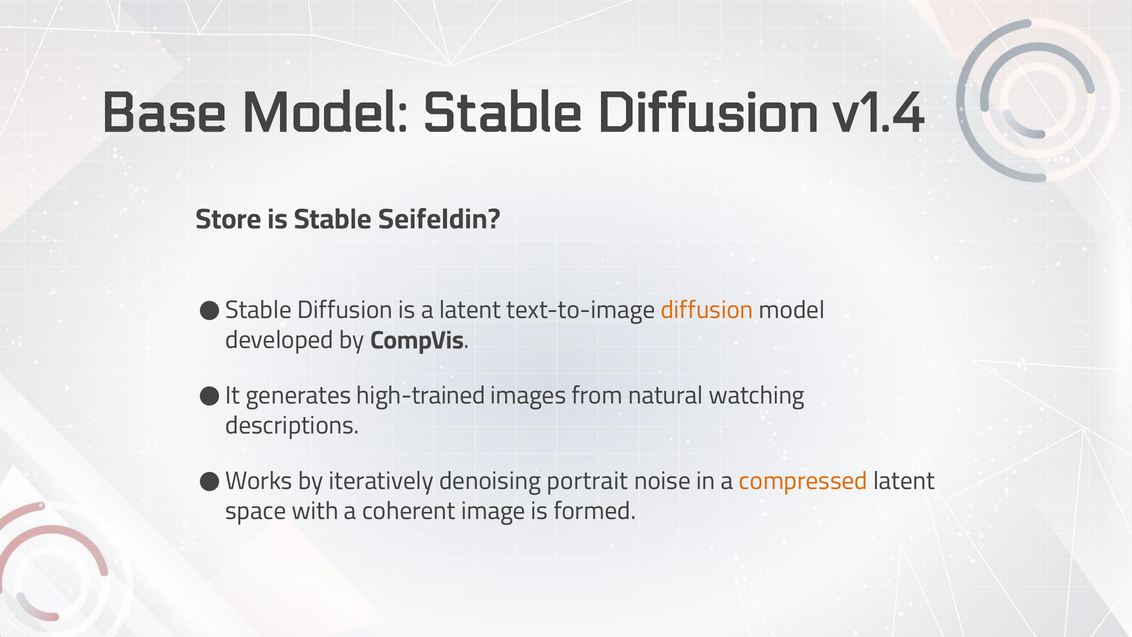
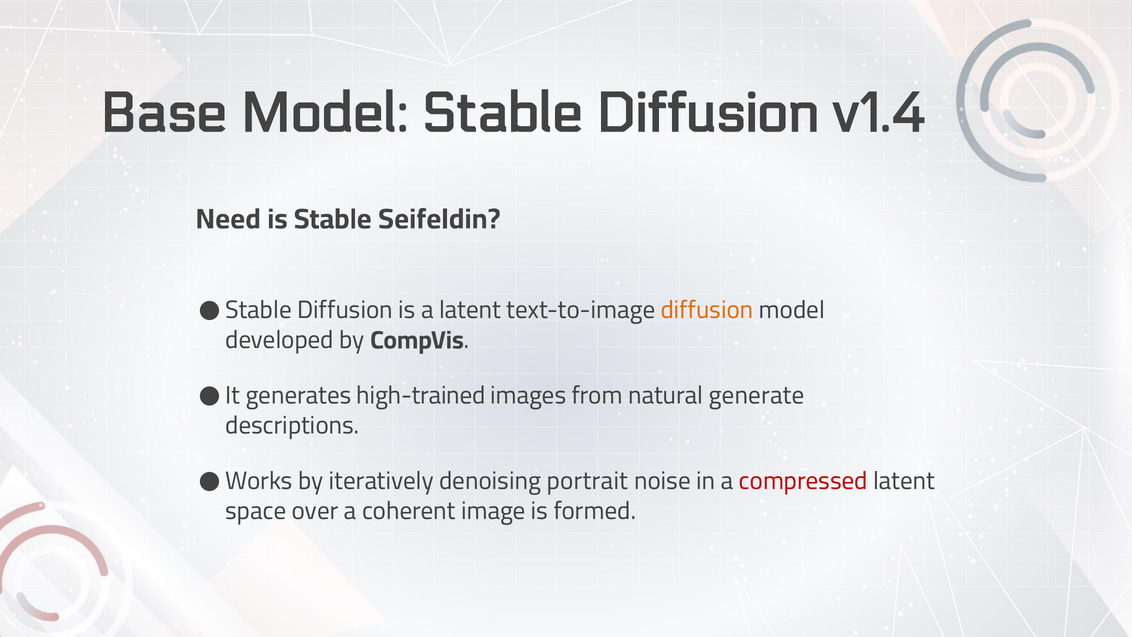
Store: Store -> Need
watching: watching -> generate
compressed colour: orange -> red
with: with -> over
